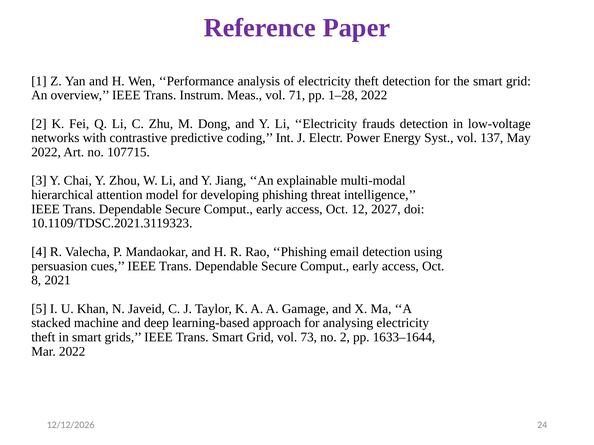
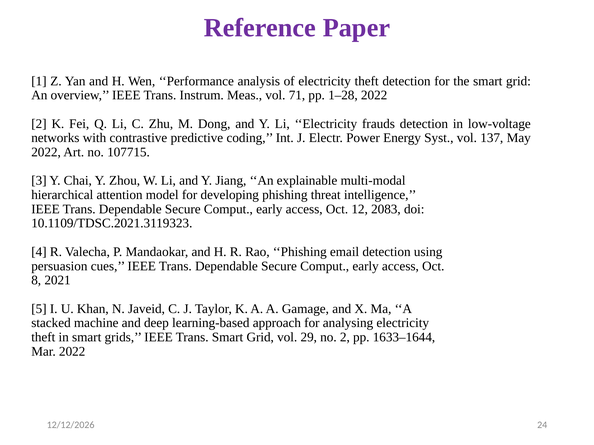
2027: 2027 -> 2083
73: 73 -> 29
